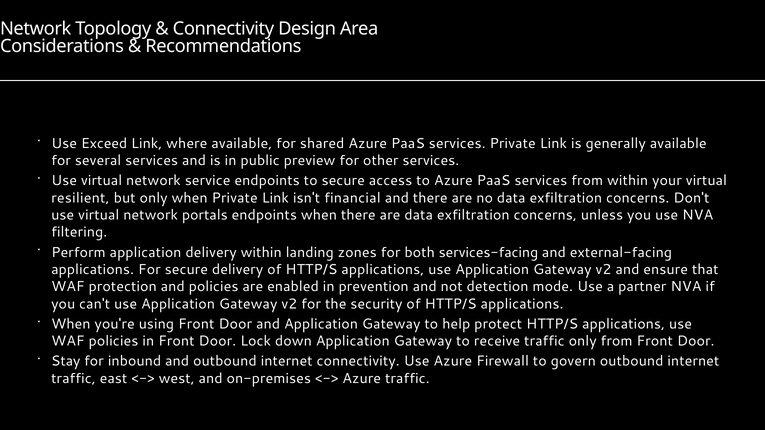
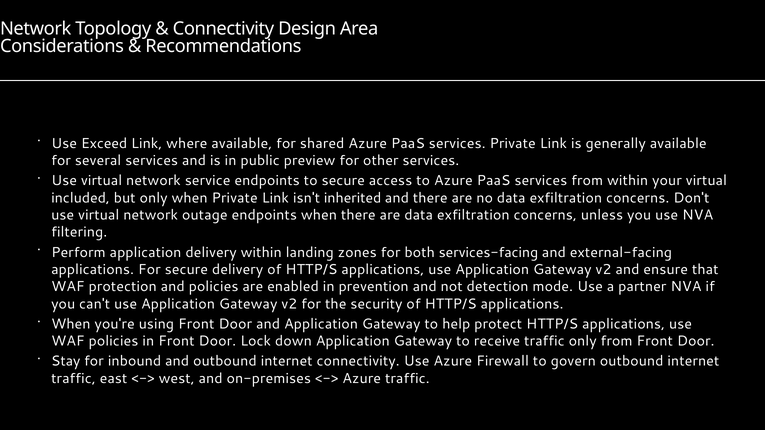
resilient: resilient -> included
financial: financial -> inherited
portals: portals -> outage
